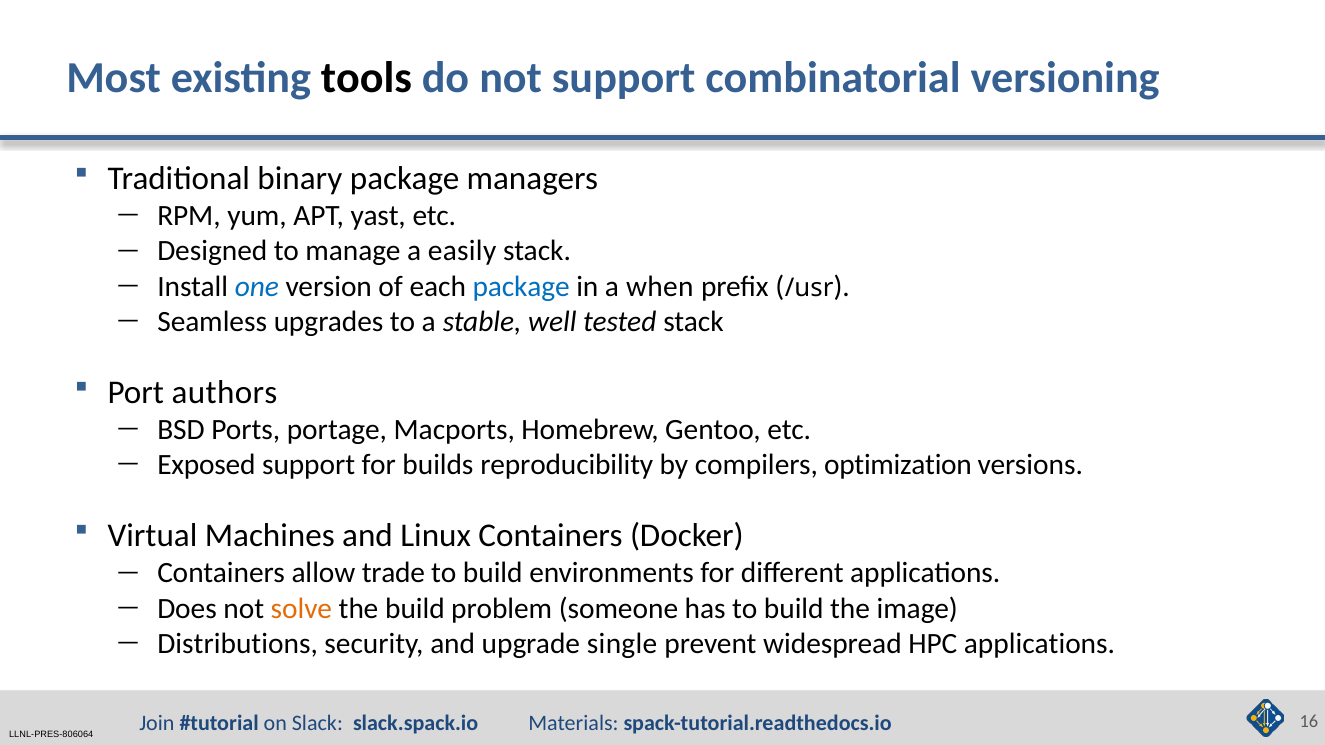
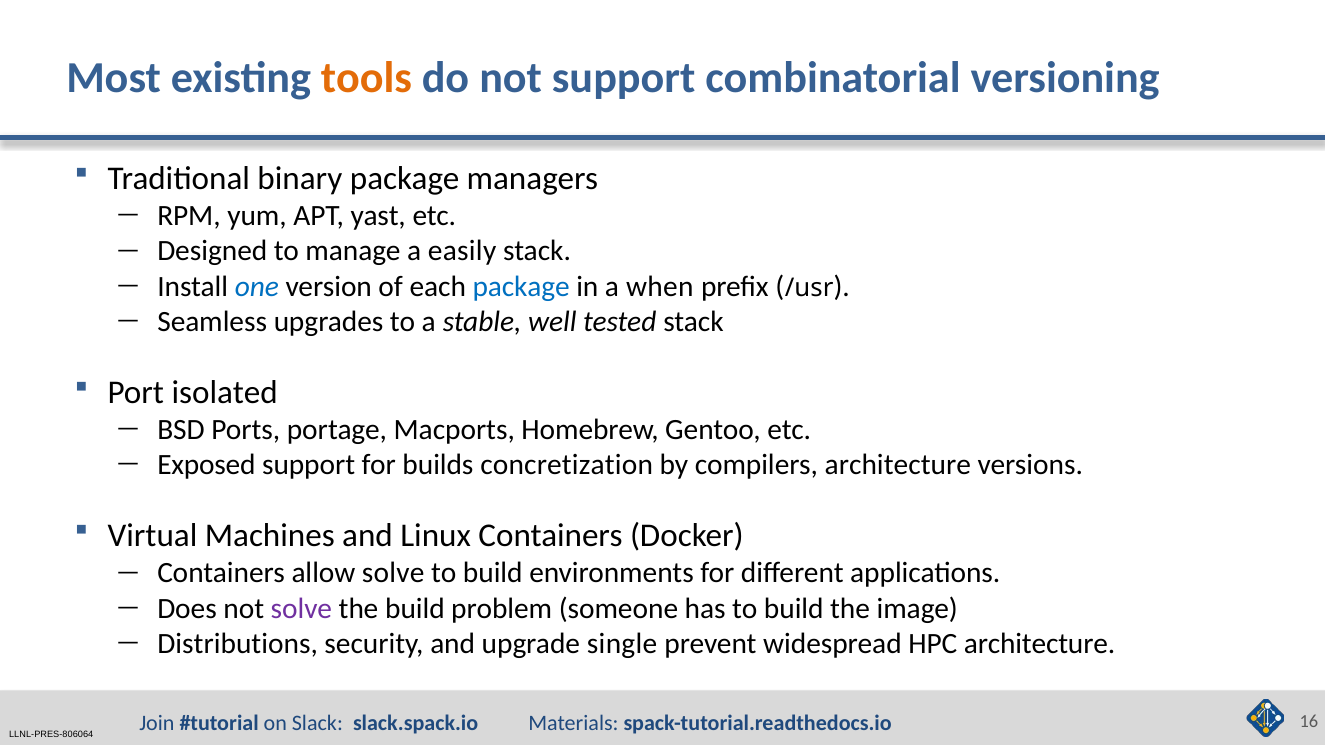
tools colour: black -> orange
authors: authors -> isolated
reproducibility: reproducibility -> concretization
compilers optimization: optimization -> architecture
allow trade: trade -> solve
solve at (301, 609) colour: orange -> purple
HPC applications: applications -> architecture
